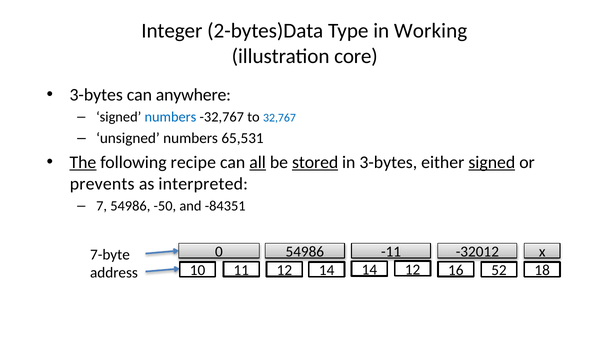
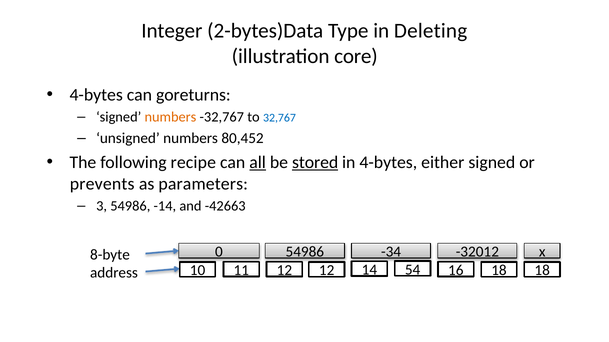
Working: Working -> Deleting
3-bytes at (96, 95): 3-bytes -> 4-bytes
anywhere: anywhere -> goreturns
numbers at (170, 117) colour: blue -> orange
65,531: 65,531 -> 80,452
The underline: present -> none
in 3-bytes: 3-bytes -> 4-bytes
signed at (492, 163) underline: present -> none
interpreted: interpreted -> parameters
7: 7 -> 3
-50: -50 -> -14
-84351: -84351 -> -42663
-11: -11 -> -34
7-byte: 7-byte -> 8-byte
12 14: 14 -> 12
14 12: 12 -> 54
16 52: 52 -> 18
